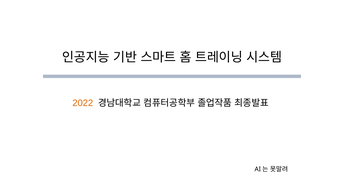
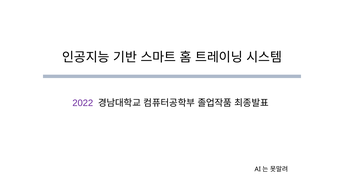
2022 colour: orange -> purple
